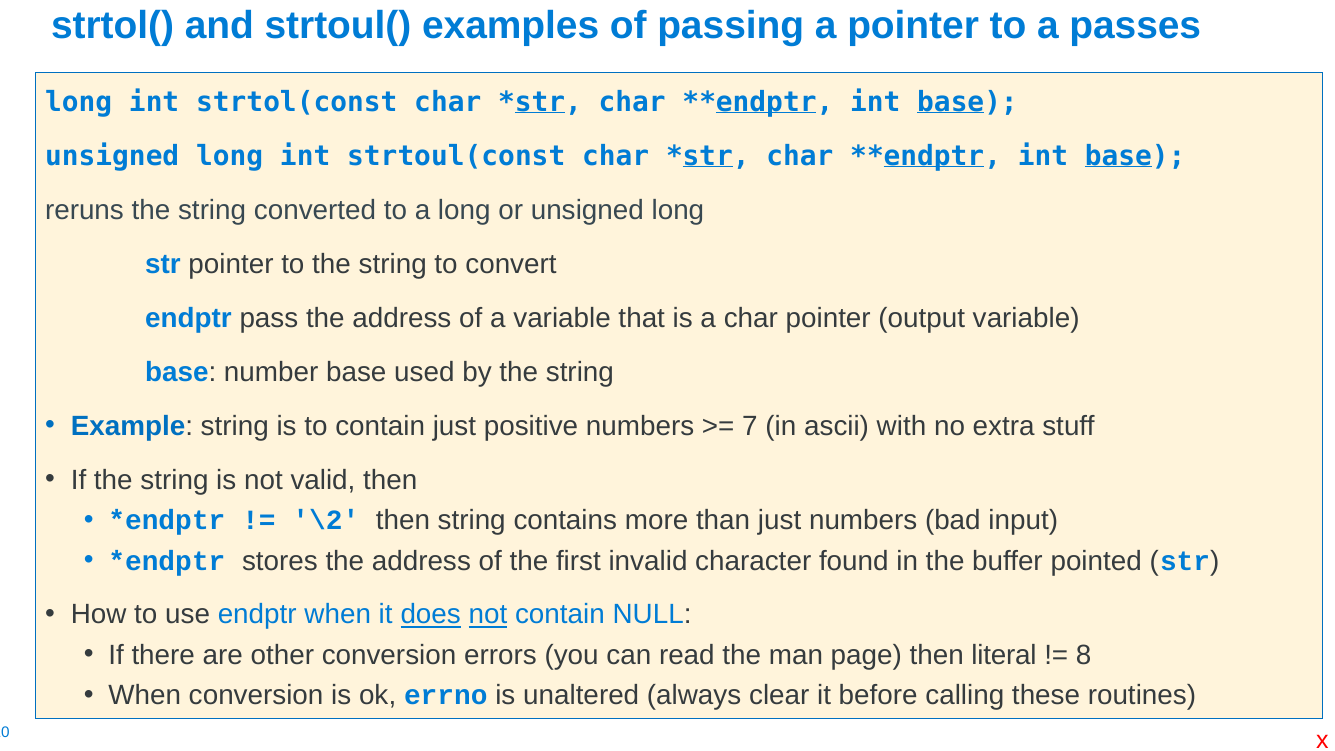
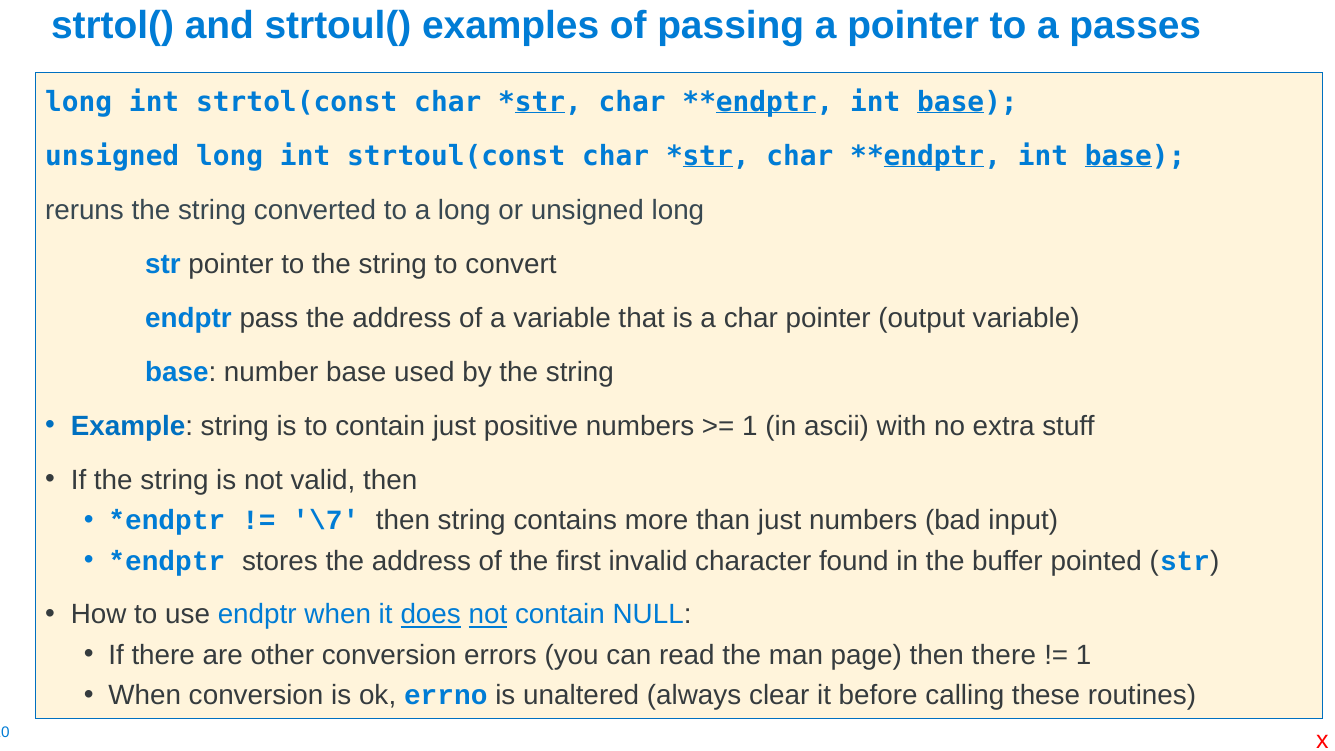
7 at (750, 426): 7 -> 1
\2: \2 -> \7
then literal: literal -> there
8 at (1084, 655): 8 -> 1
